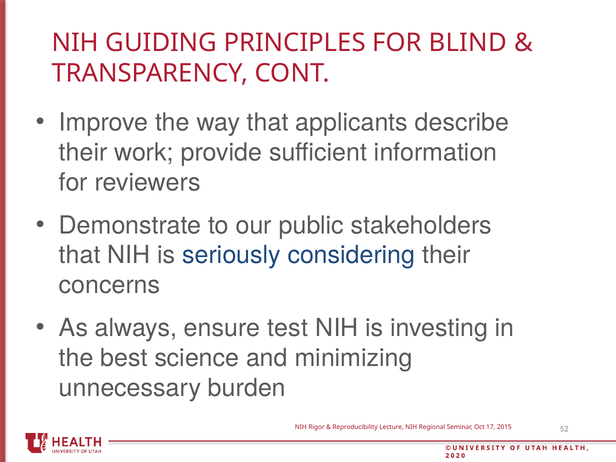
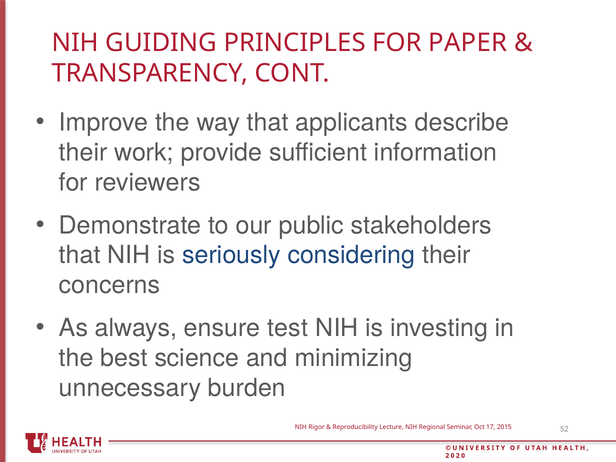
BLIND: BLIND -> PAPER
